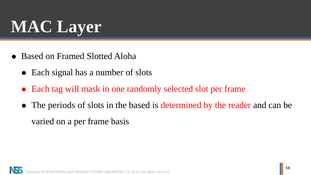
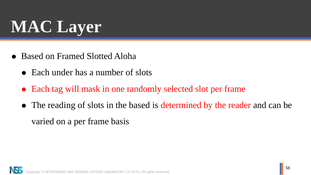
signal: signal -> under
periods: periods -> reading
